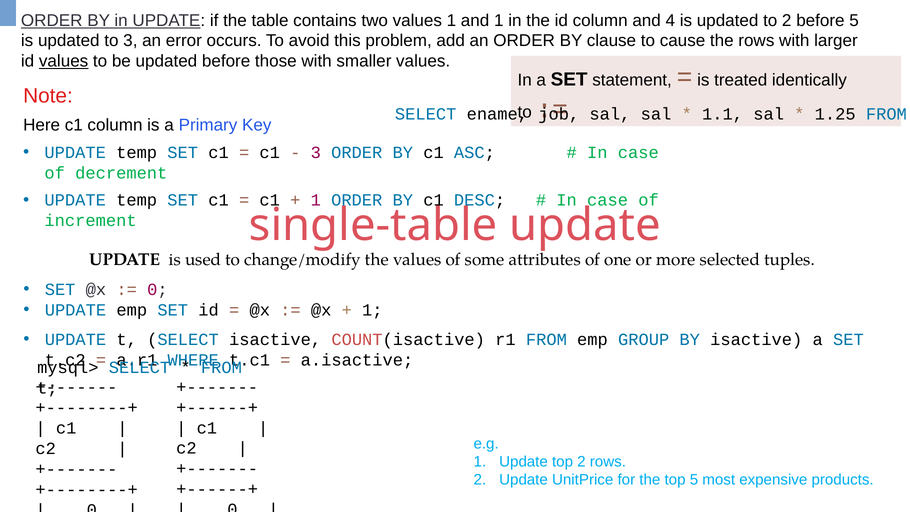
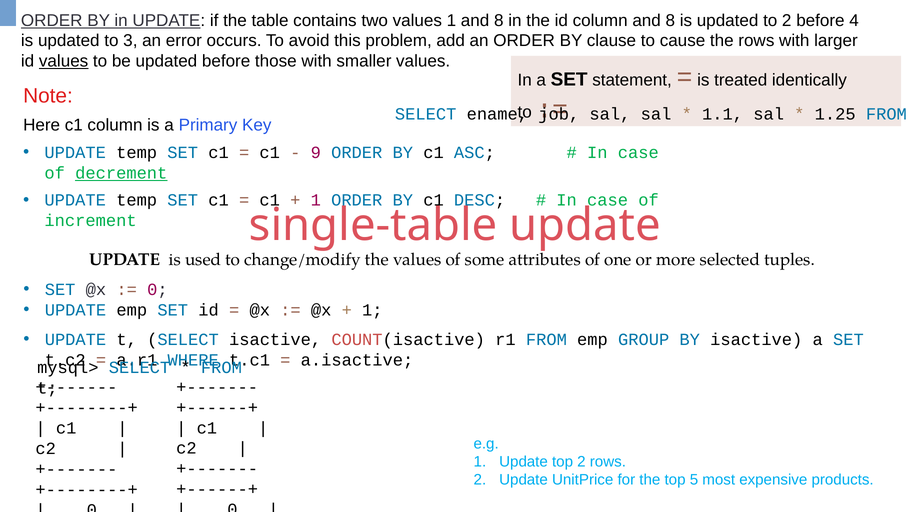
1 and 1: 1 -> 8
column and 4: 4 -> 8
before 5: 5 -> 4
3 at (316, 152): 3 -> 9
decrement underline: none -> present
